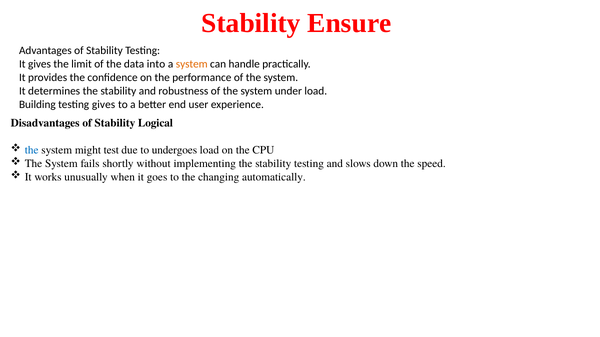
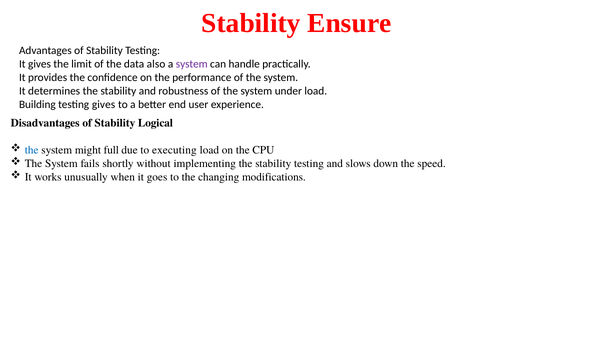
into: into -> also
system at (192, 64) colour: orange -> purple
test: test -> full
undergoes: undergoes -> executing
automatically: automatically -> modifications
